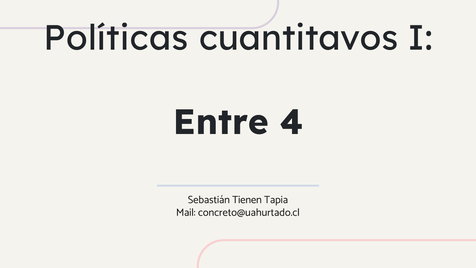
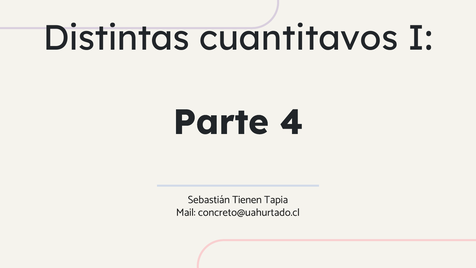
Políticas: Políticas -> Distintas
Entre: Entre -> Parte
